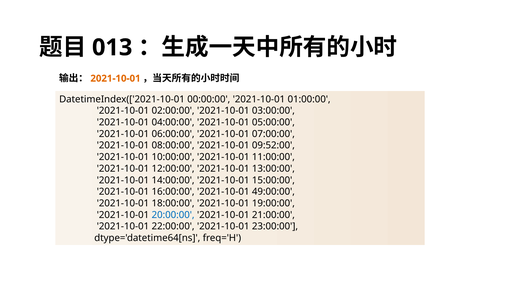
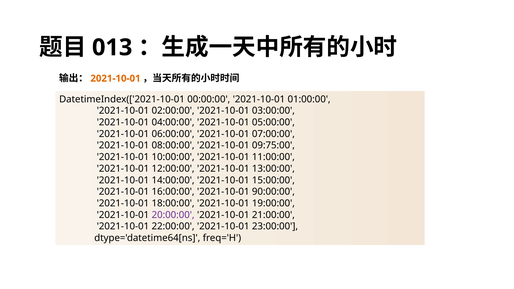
09:52:00: 09:52:00 -> 09:75:00
49:00:00: 49:00:00 -> 90:00:00
20:00:00 colour: blue -> purple
